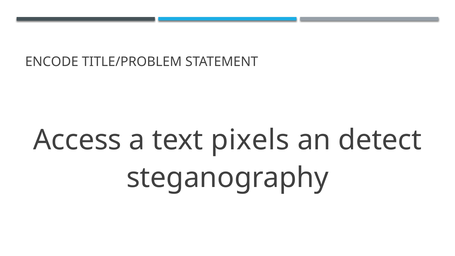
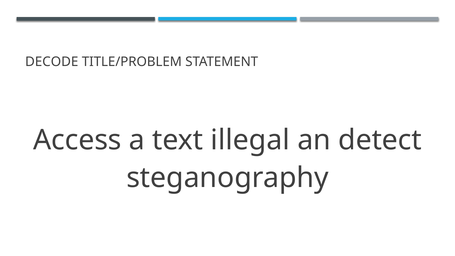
ENCODE: ENCODE -> DECODE
pixels: pixels -> illegal
